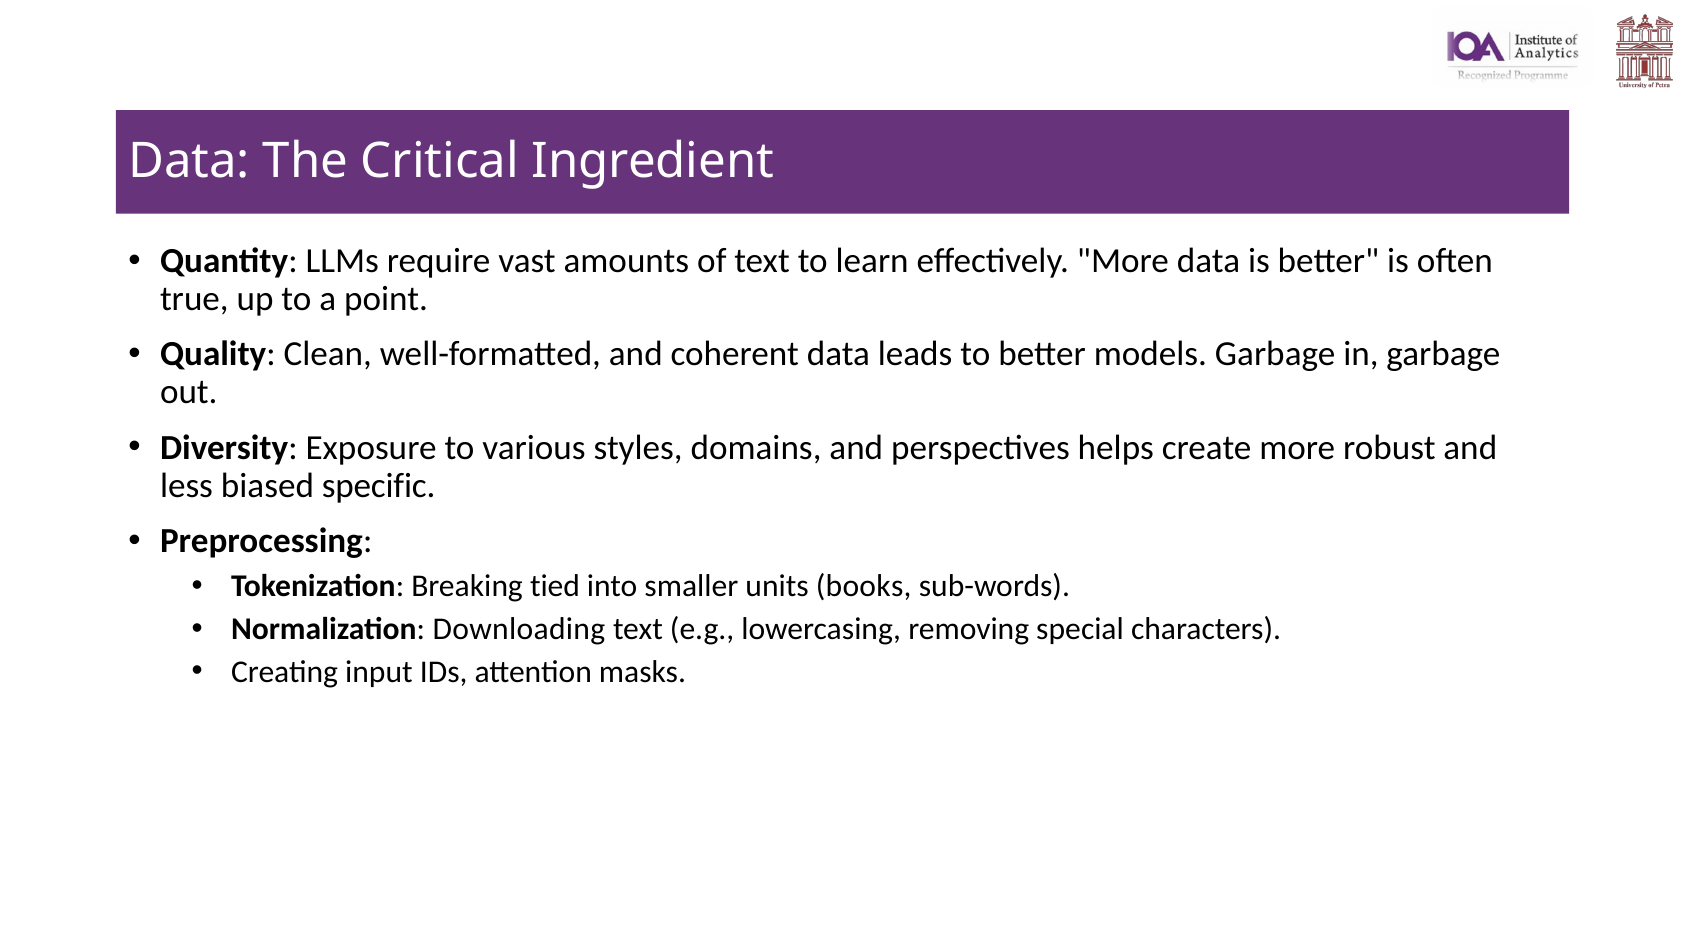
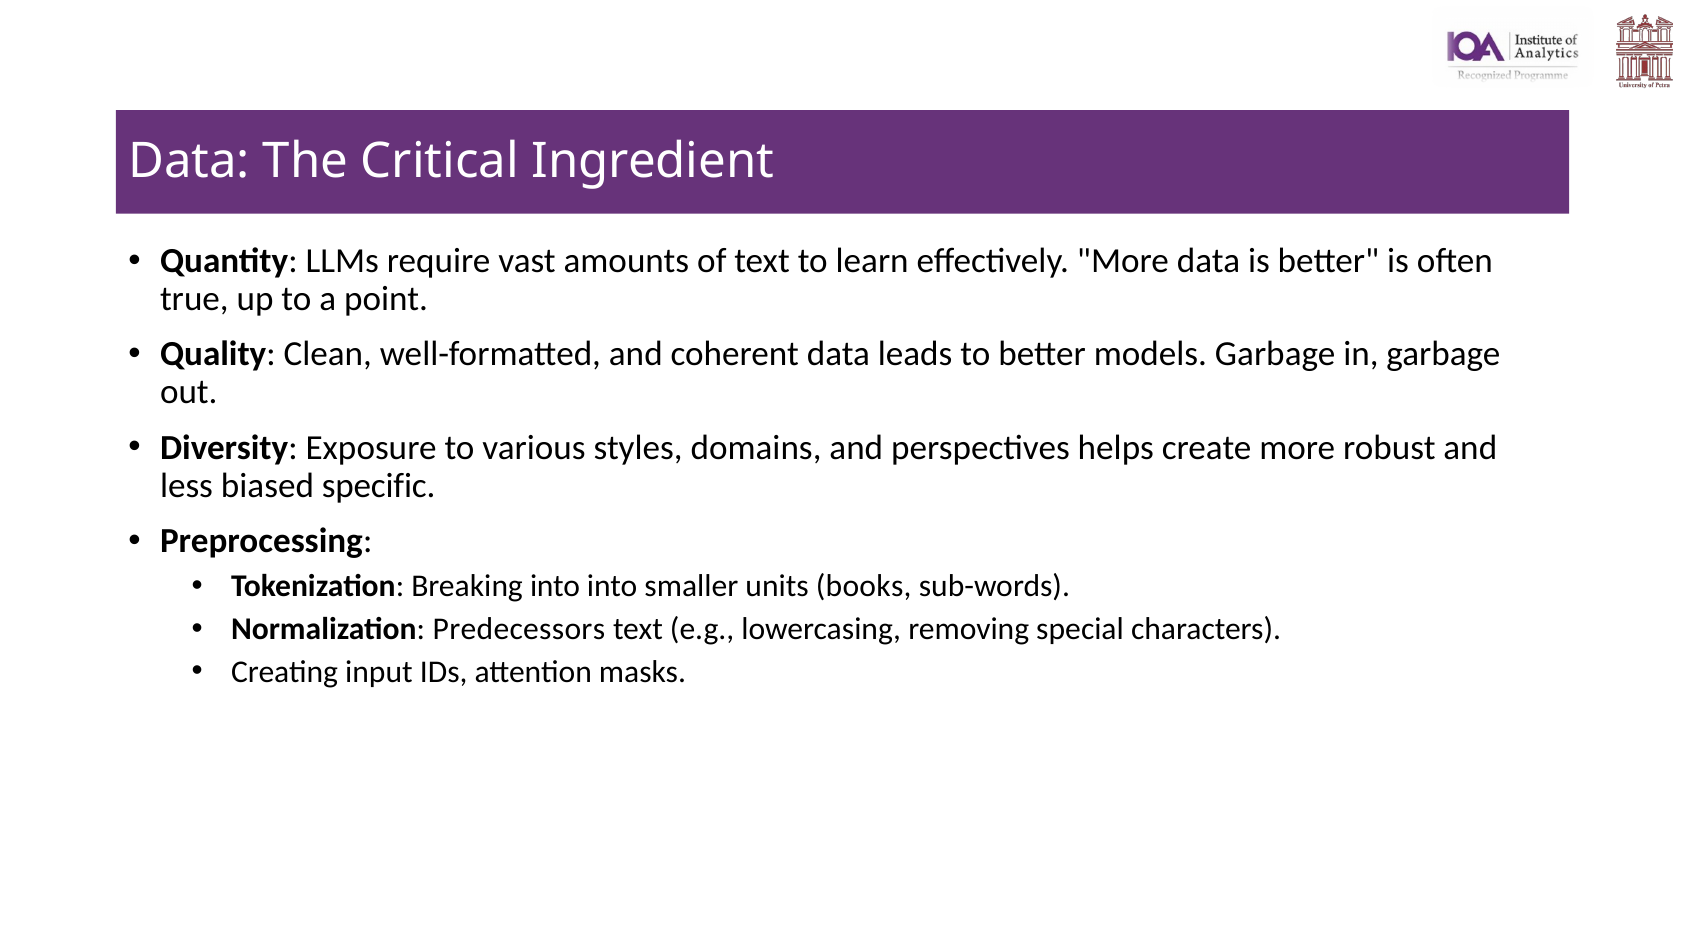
Breaking tied: tied -> into
Downloading: Downloading -> Predecessors
